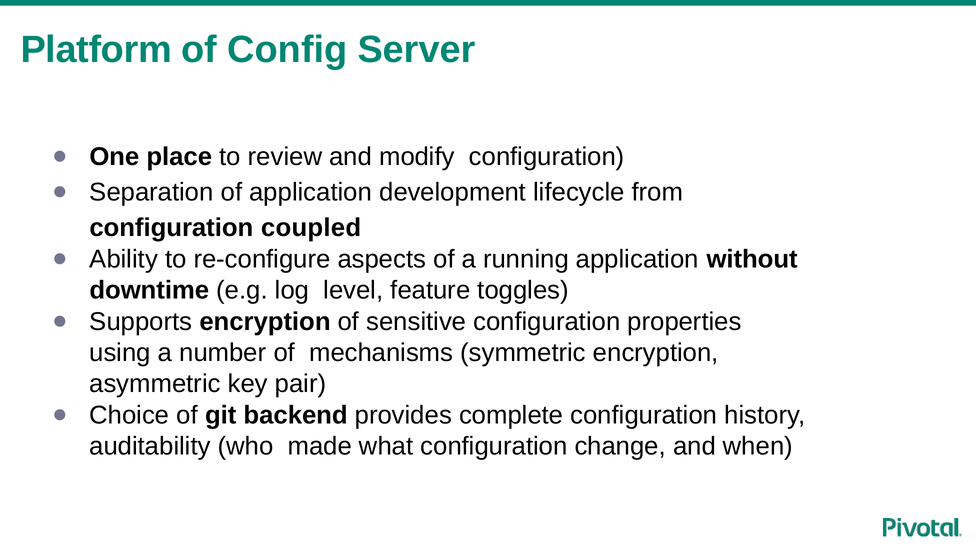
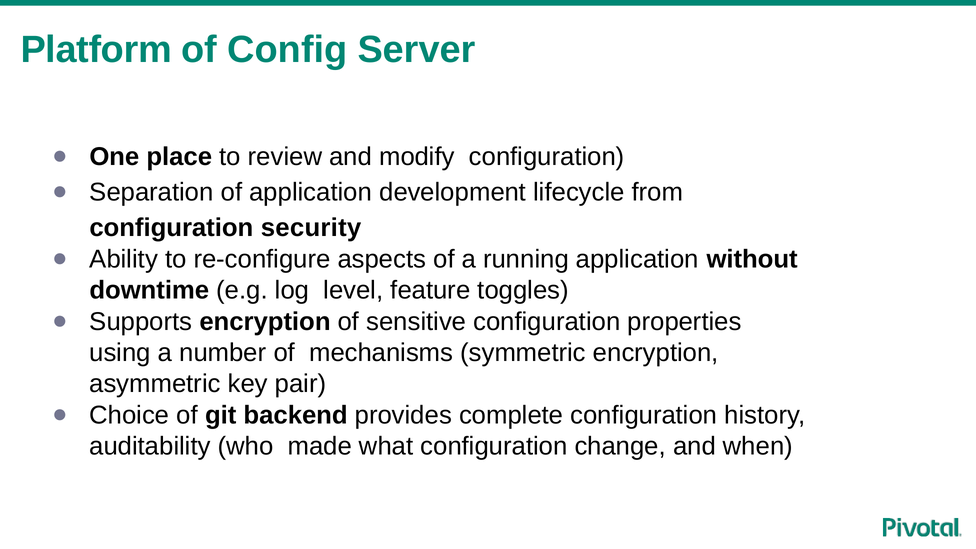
coupled: coupled -> security
